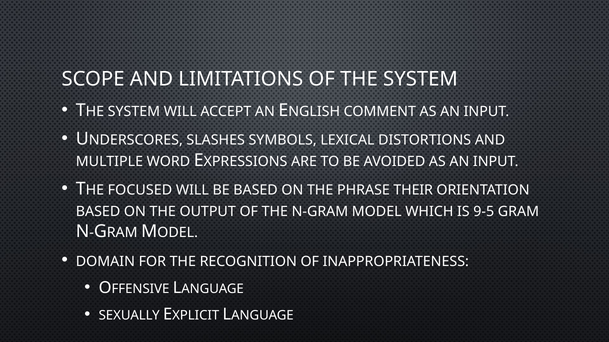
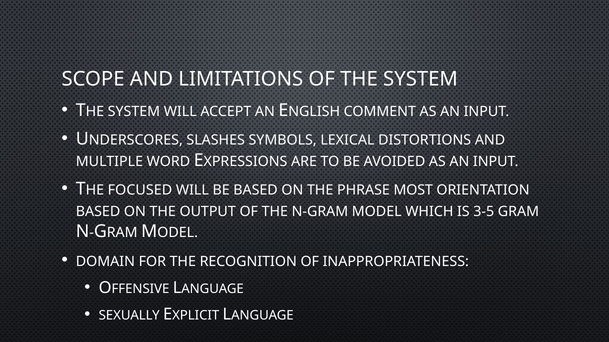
THEIR: THEIR -> MOST
9-5: 9-5 -> 3-5
